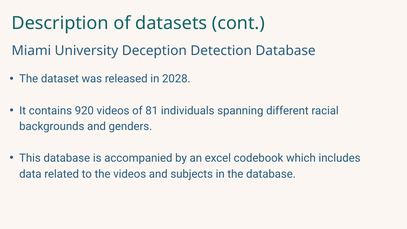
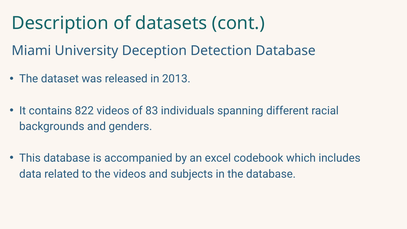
2028: 2028 -> 2013
920: 920 -> 822
81: 81 -> 83
